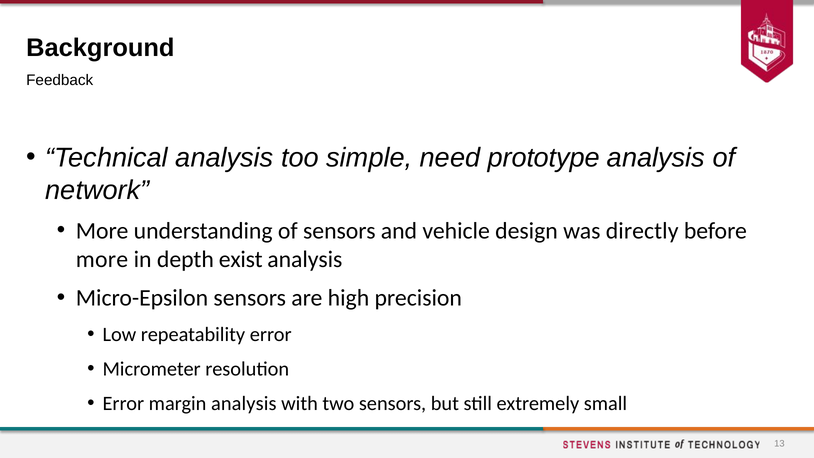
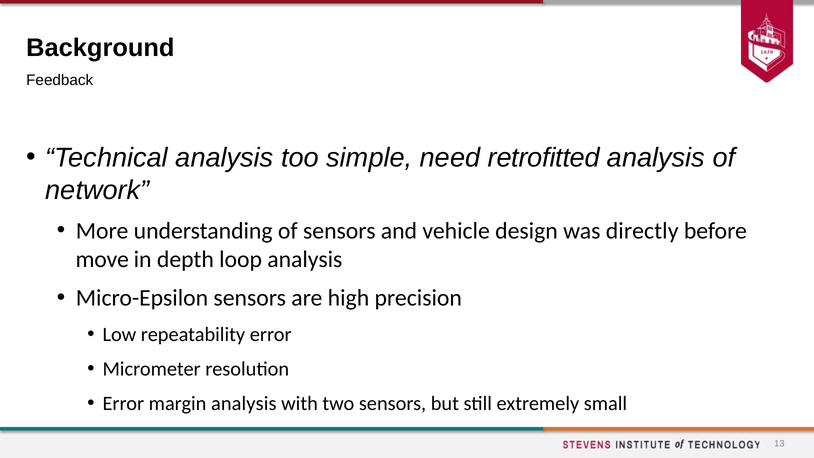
prototype: prototype -> retrofitted
more at (102, 259): more -> move
exist: exist -> loop
